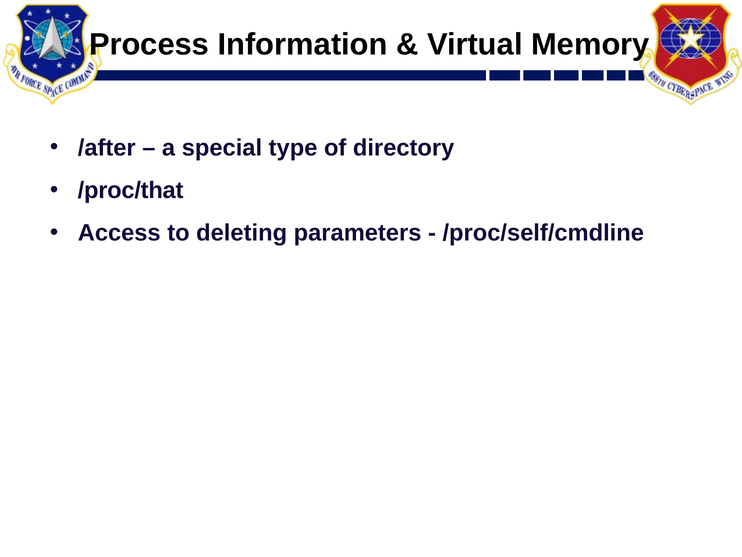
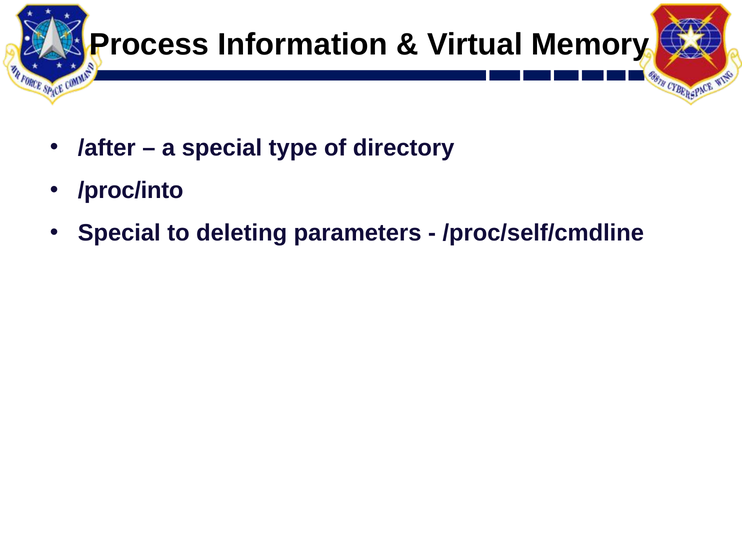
/proc/that: /proc/that -> /proc/into
Access at (119, 233): Access -> Special
